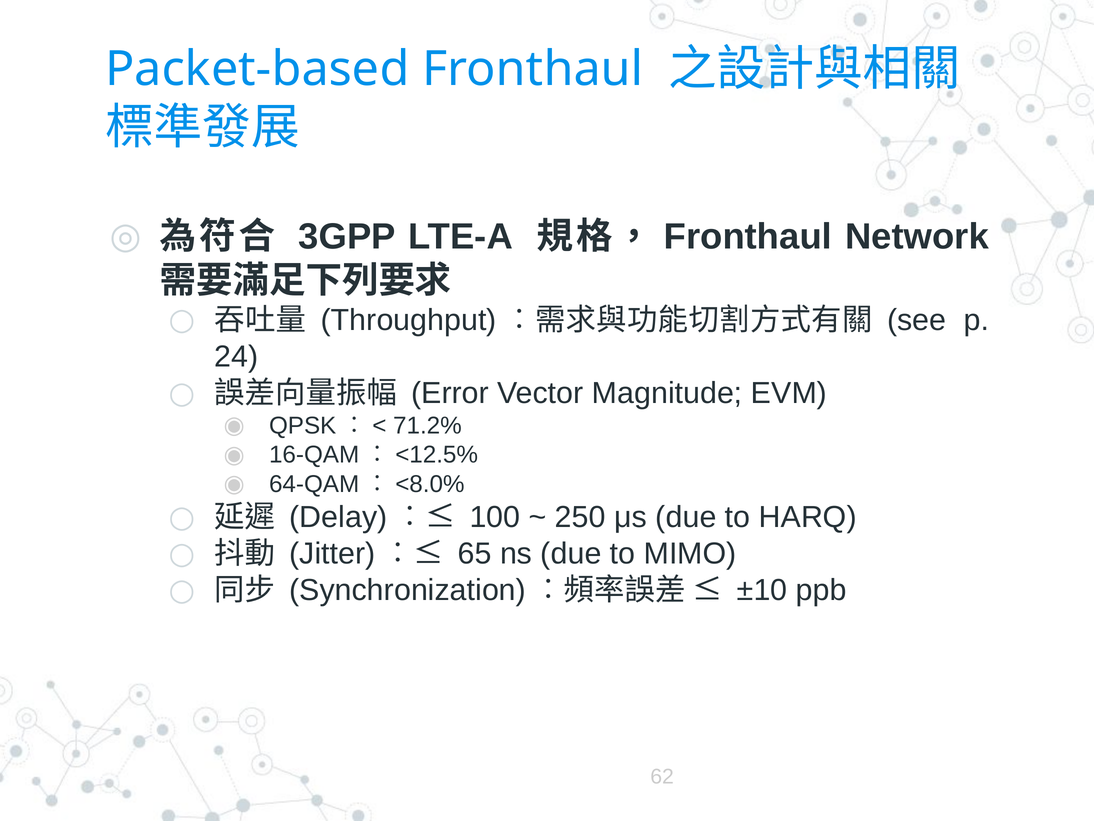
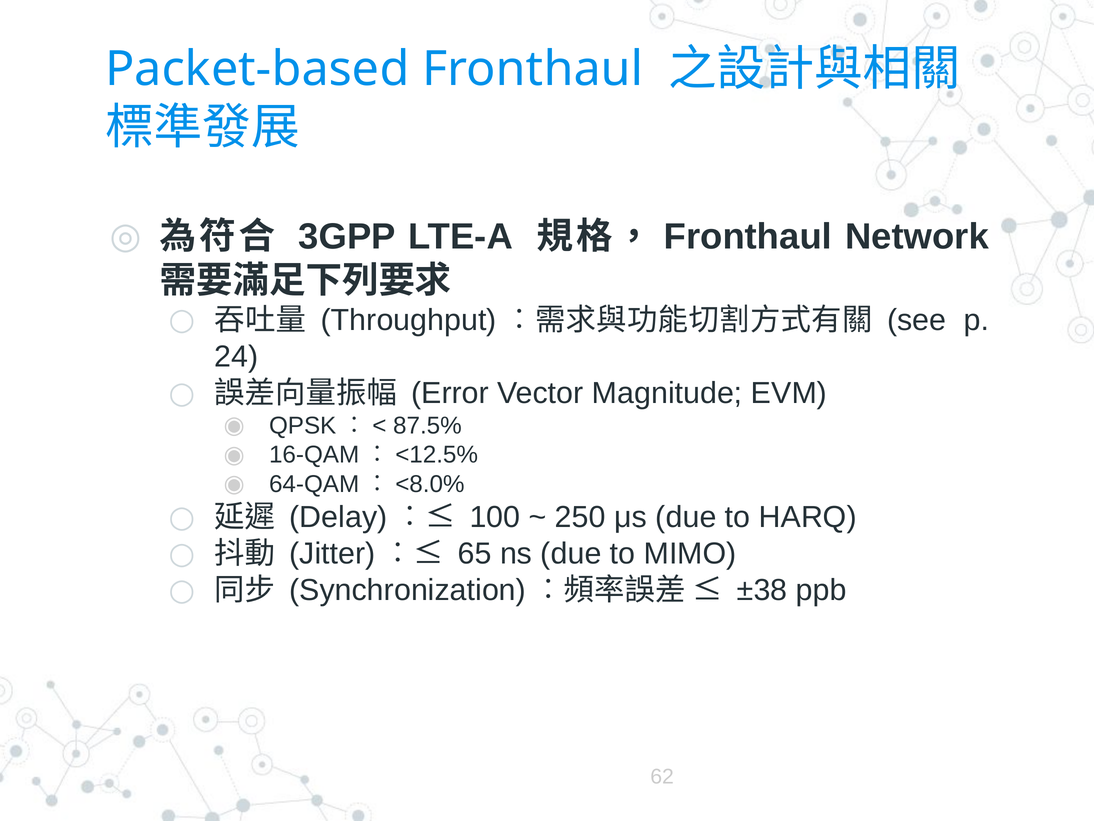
71.2%: 71.2% -> 87.5%
±10: ±10 -> ±38
